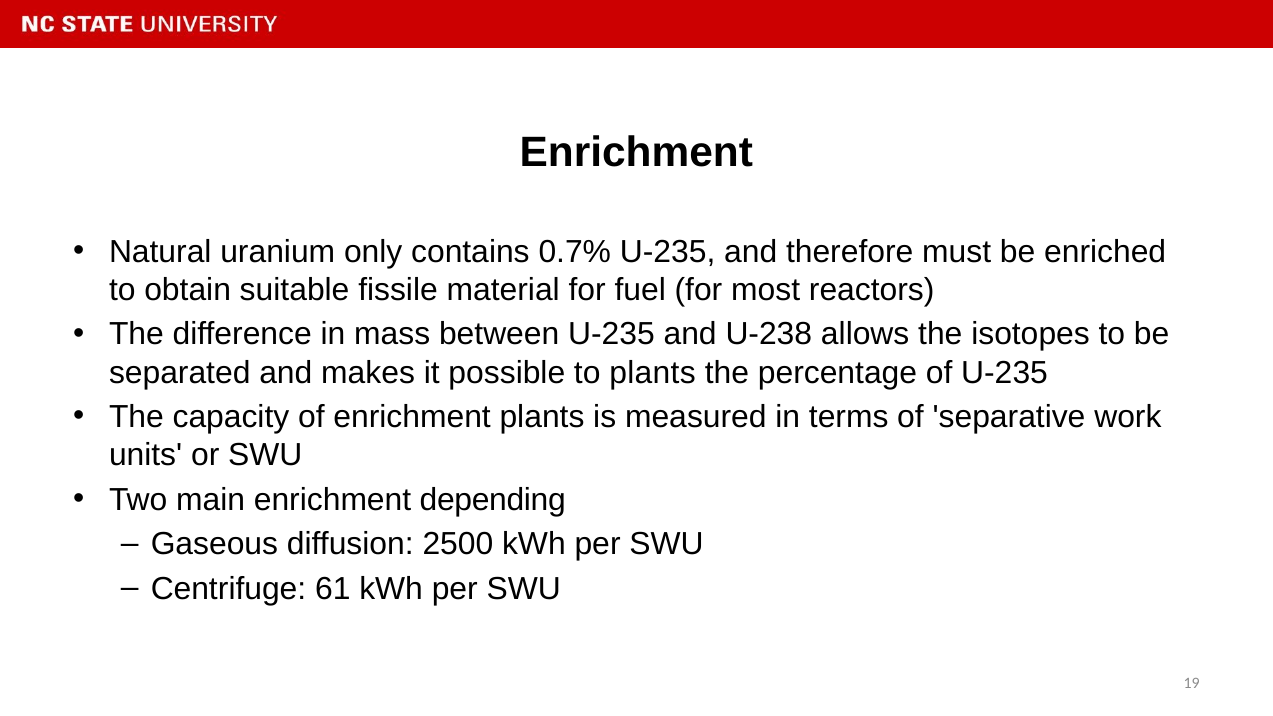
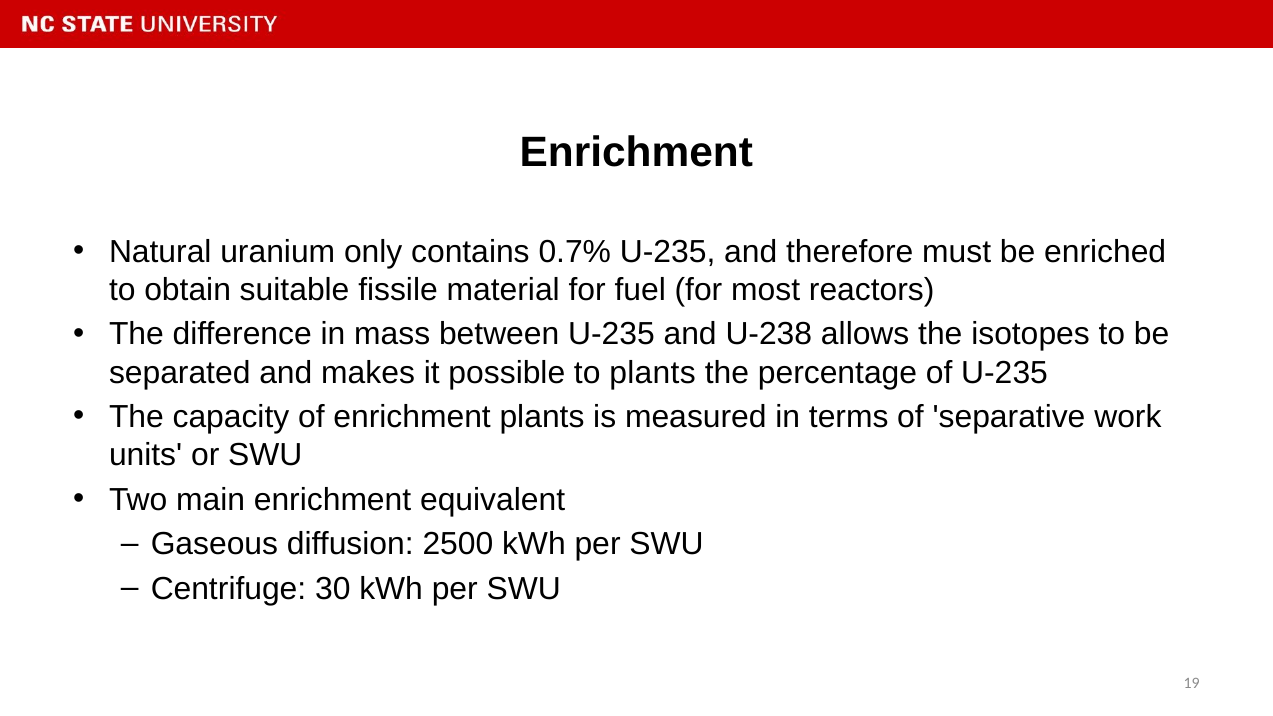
depending: depending -> equivalent
61: 61 -> 30
